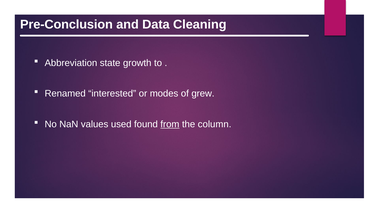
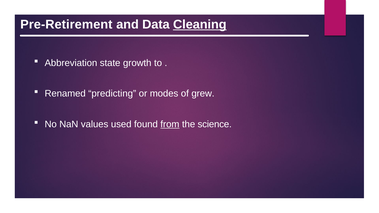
Pre-Conclusion: Pre-Conclusion -> Pre-Retirement
Cleaning underline: none -> present
interested: interested -> predicting
column: column -> science
